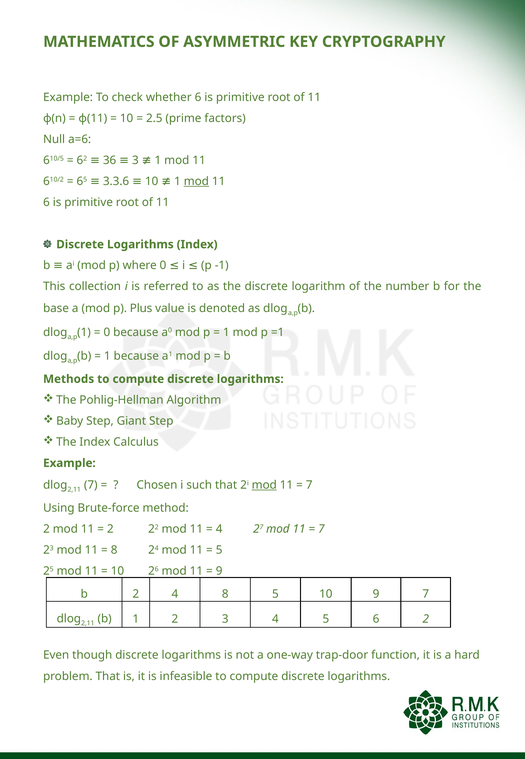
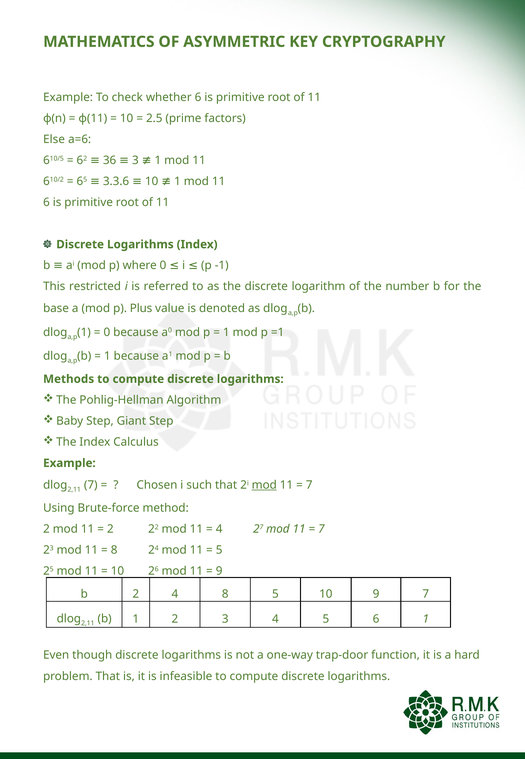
Null: Null -> Else
mod at (196, 181) underline: present -> none
collection: collection -> restricted
6 2: 2 -> 1
